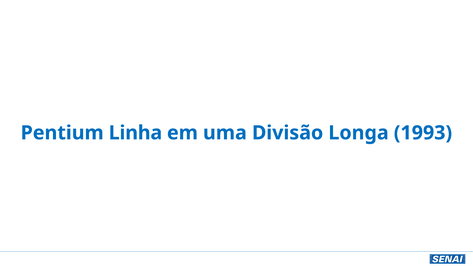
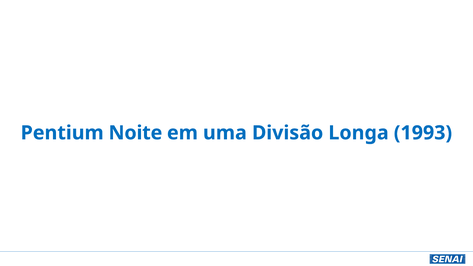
Linha: Linha -> Noite
